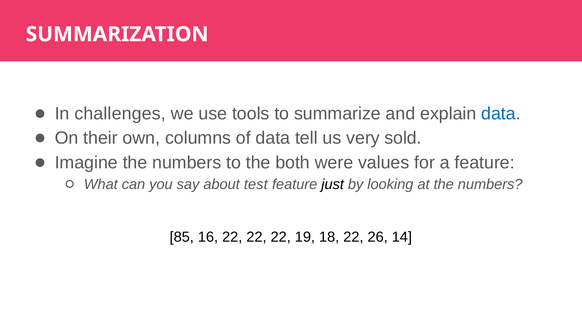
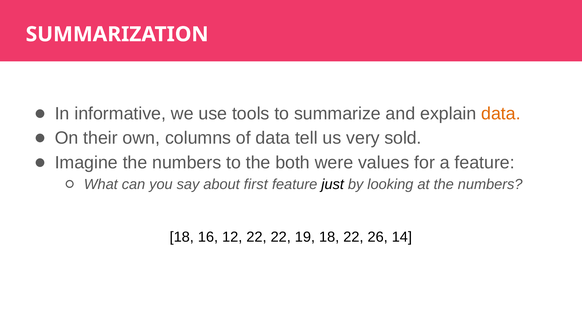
challenges: challenges -> informative
data at (501, 114) colour: blue -> orange
test: test -> first
85 at (182, 237): 85 -> 18
16 22: 22 -> 12
